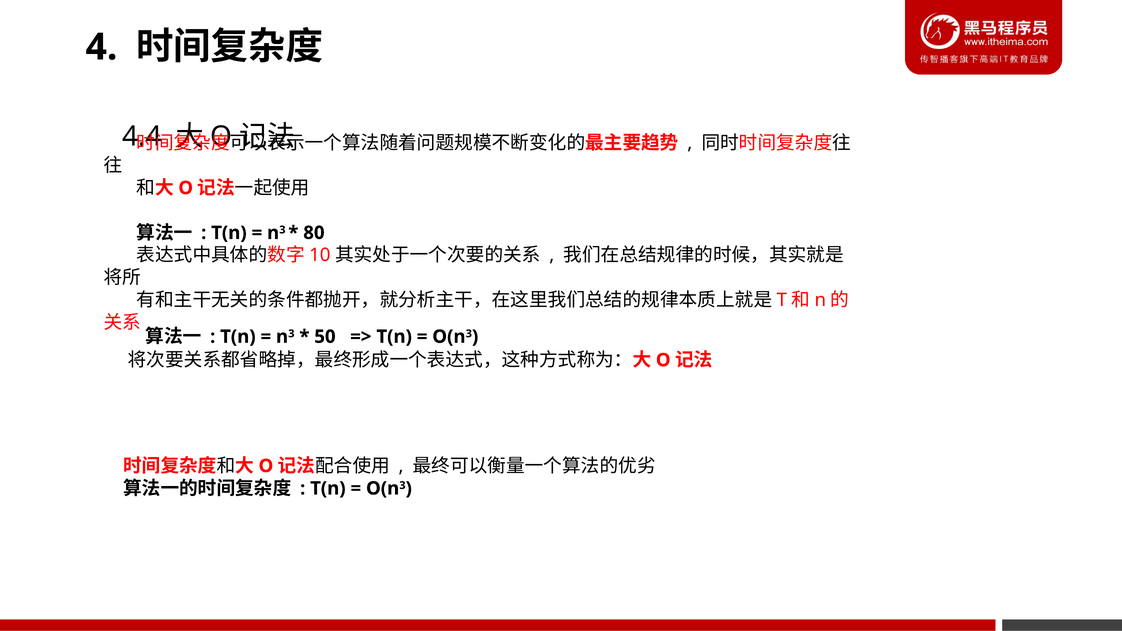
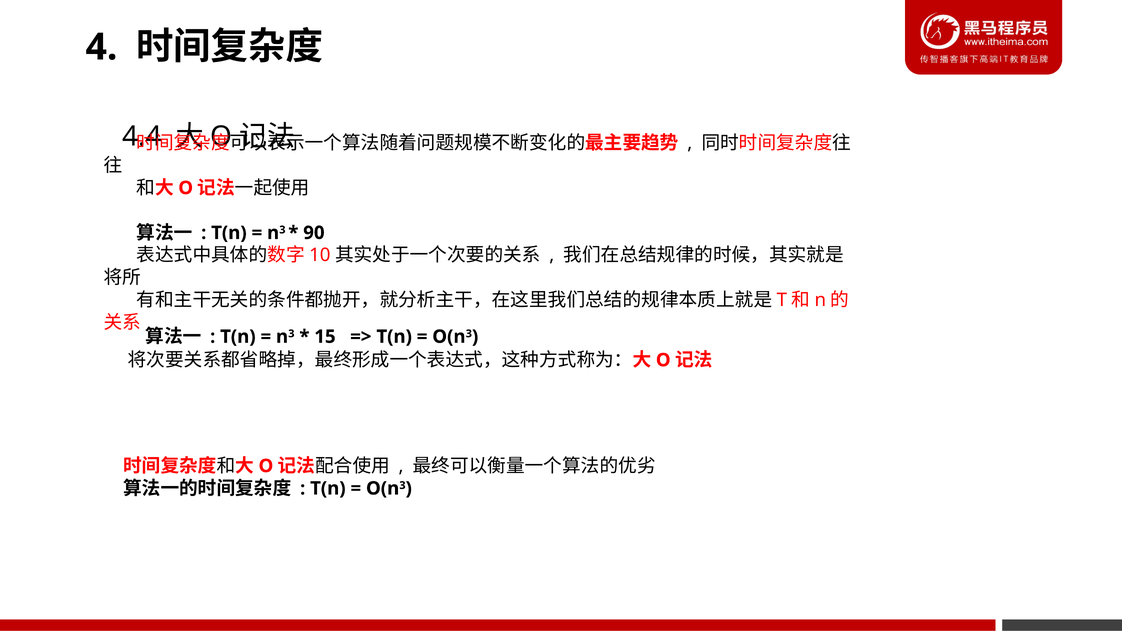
80: 80 -> 90
50: 50 -> 15
